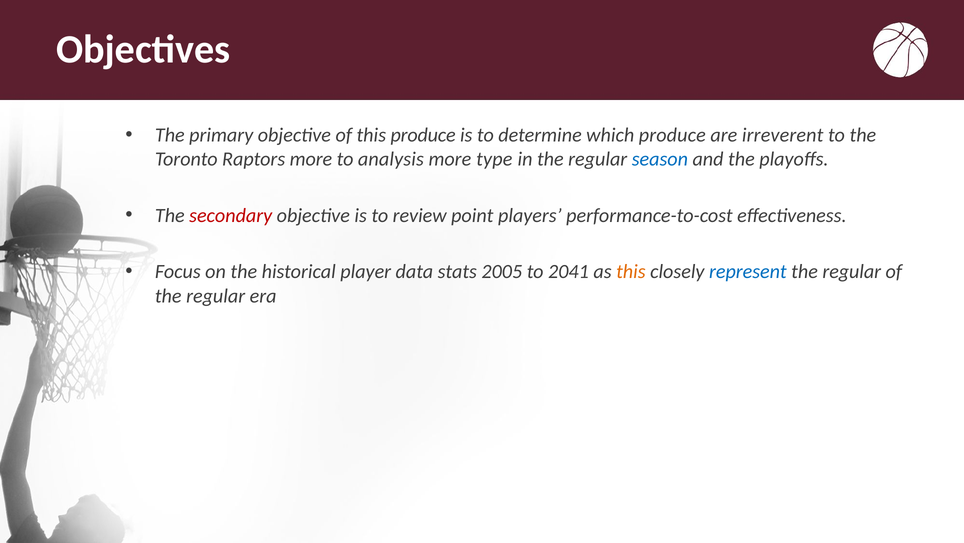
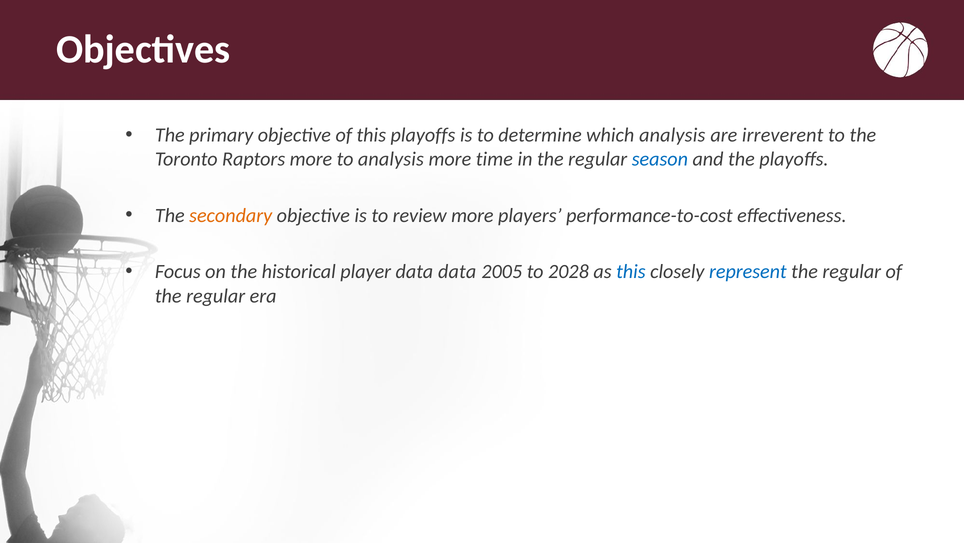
this produce: produce -> playoffs
which produce: produce -> analysis
type: type -> time
secondary colour: red -> orange
review point: point -> more
data stats: stats -> data
2041: 2041 -> 2028
this at (631, 272) colour: orange -> blue
